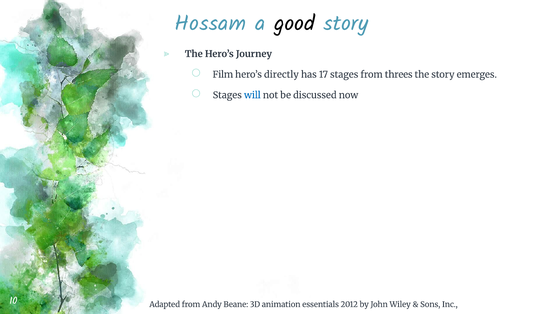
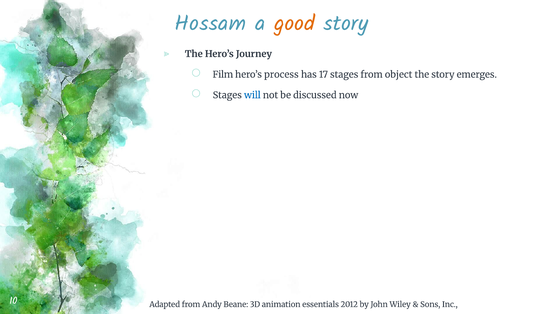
good colour: black -> orange
directly: directly -> process
threes: threes -> object
